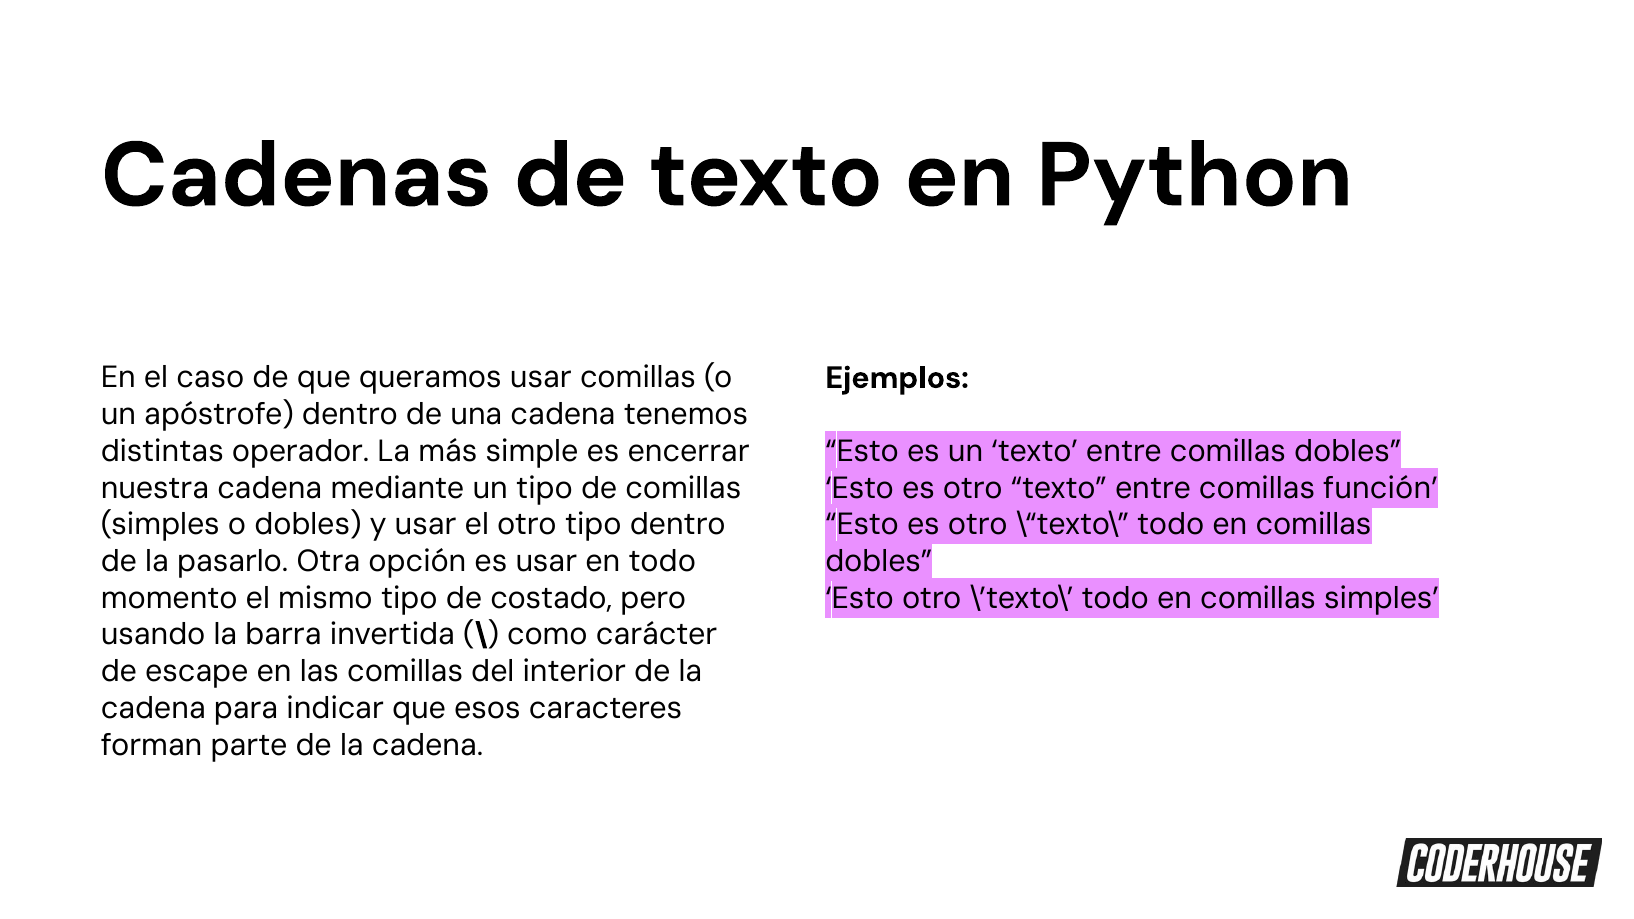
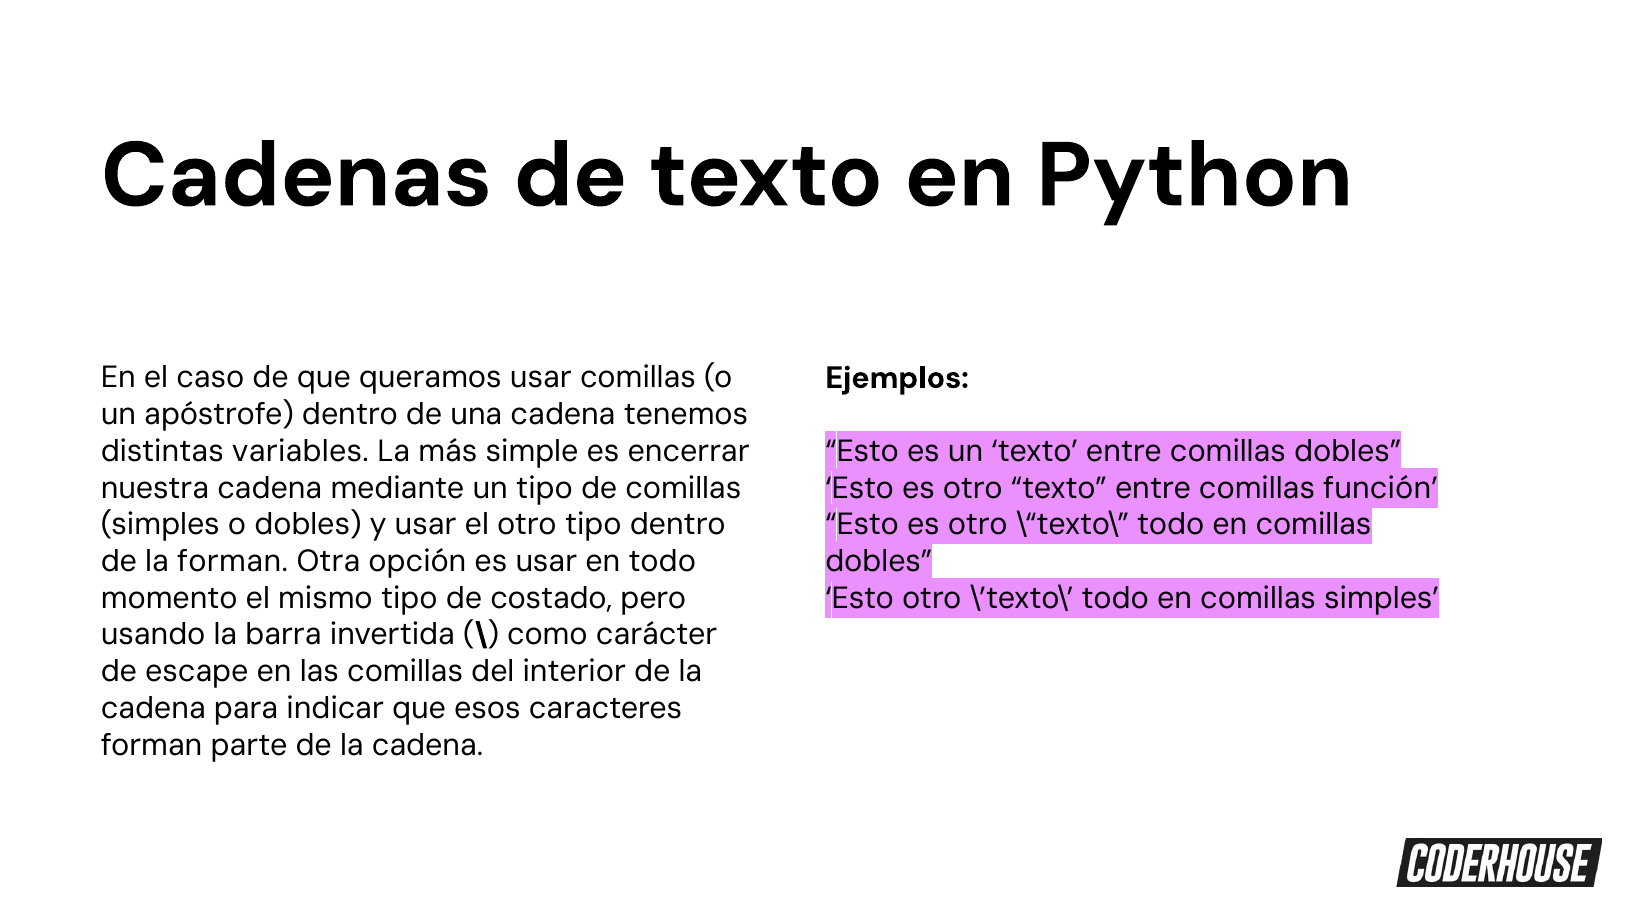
operador: operador -> variables
la pasarlo: pasarlo -> forman
